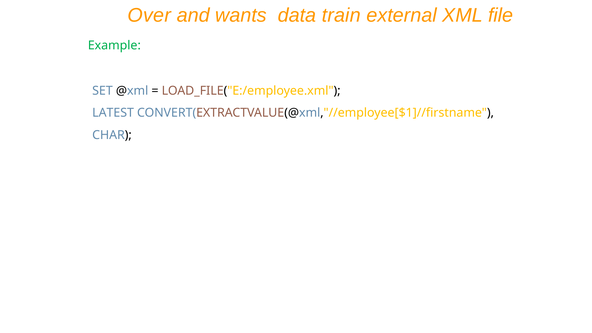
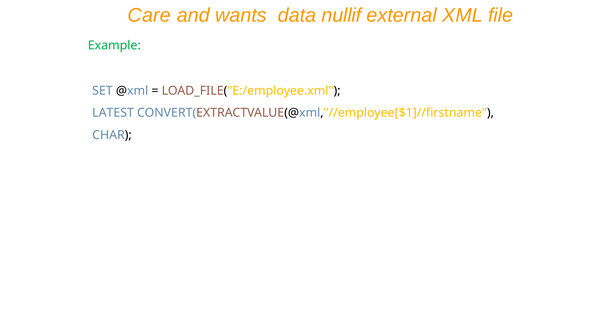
Over: Over -> Care
train: train -> nullif
